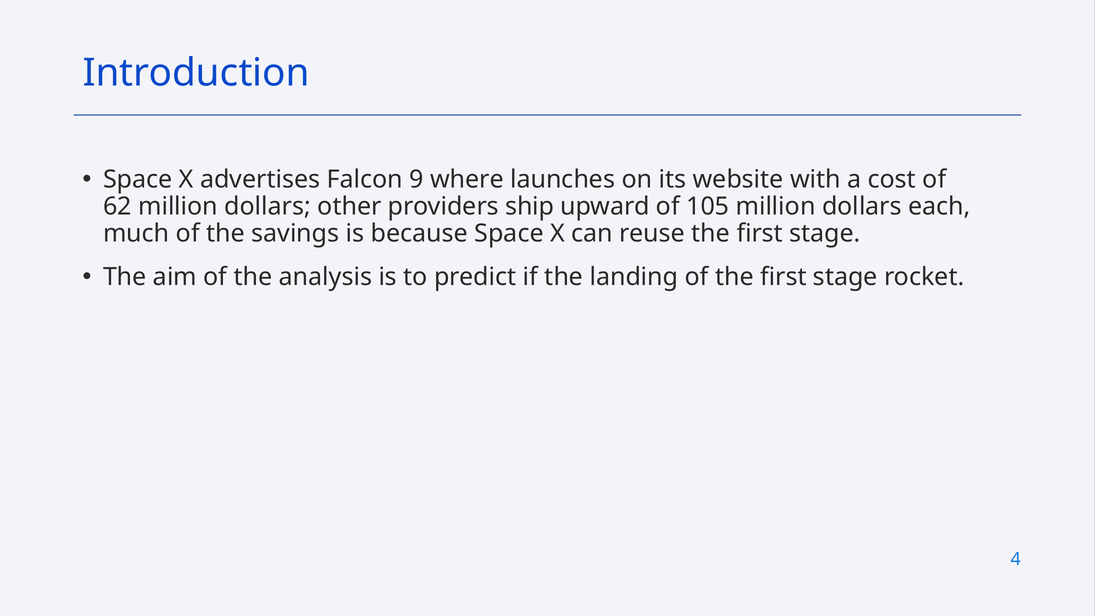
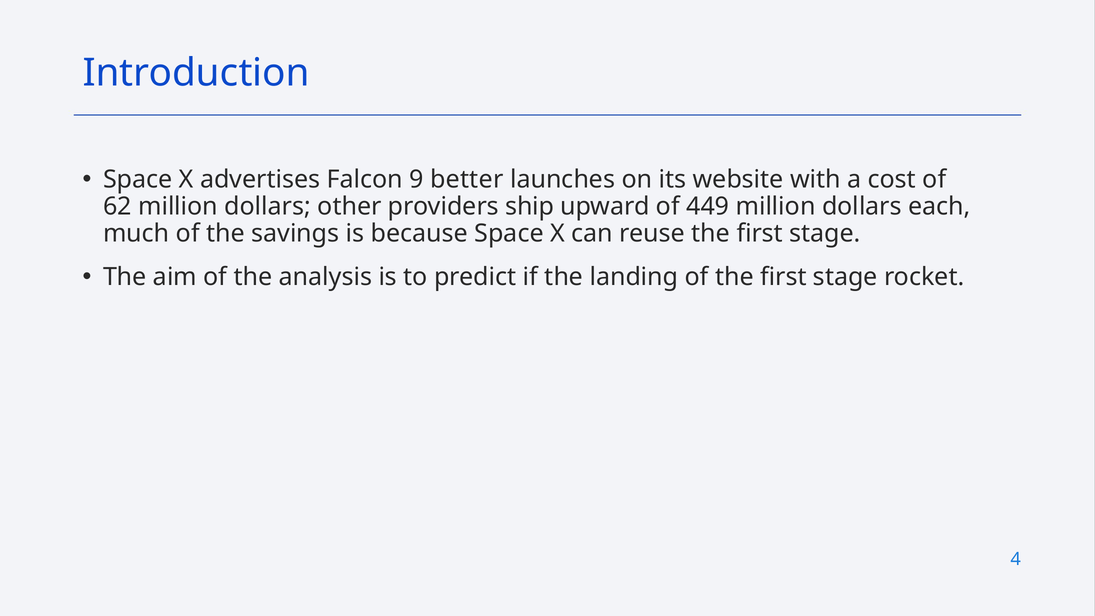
where: where -> better
105: 105 -> 449
